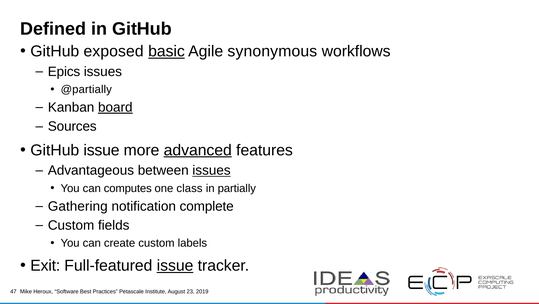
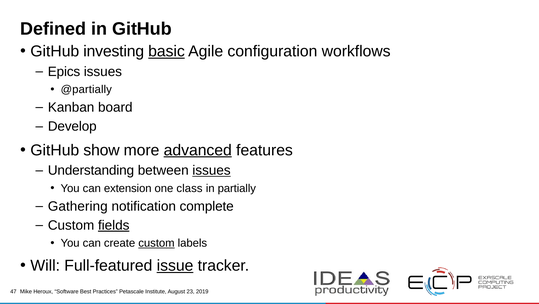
exposed: exposed -> investing
synonymous: synonymous -> configuration
board underline: present -> none
Sources: Sources -> Develop
GitHub issue: issue -> show
Advantageous: Advantageous -> Understanding
computes: computes -> extension
fields underline: none -> present
custom at (156, 243) underline: none -> present
Exit: Exit -> Will
